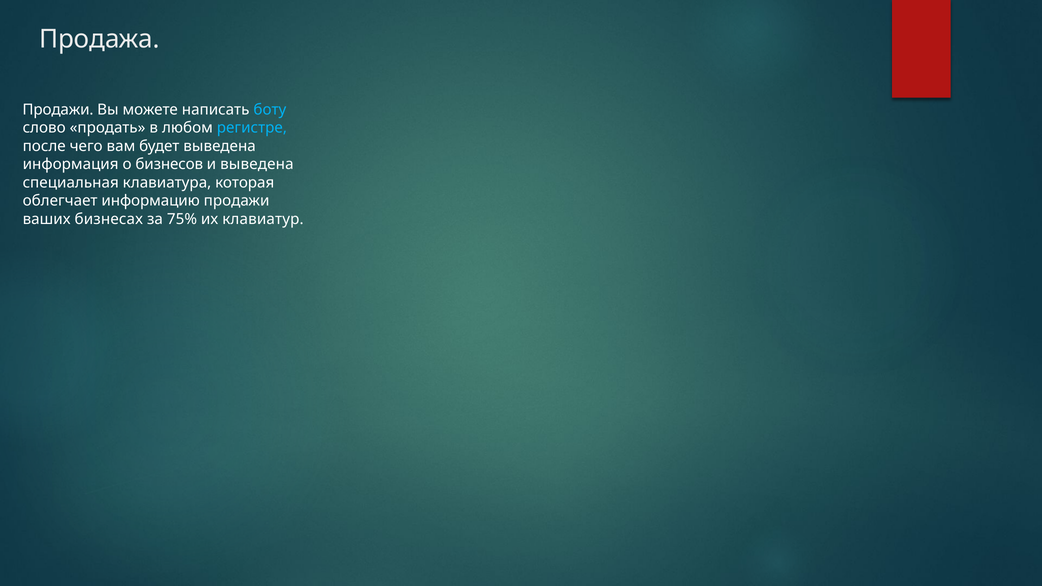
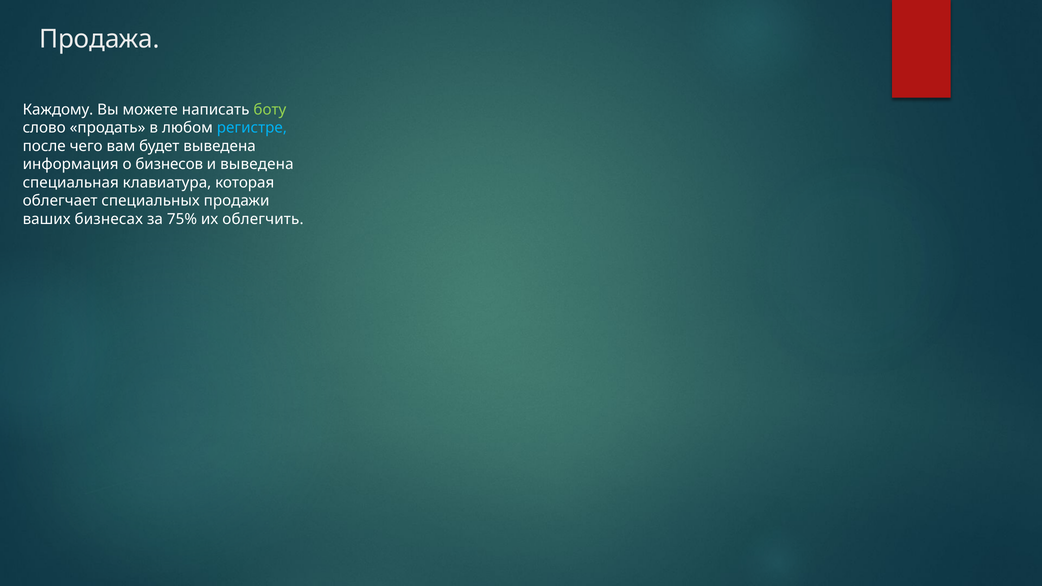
Продажи at (58, 110): Продажи -> Каждому
боту colour: light blue -> light green
информацию: информацию -> специальных
клавиатур: клавиатур -> облегчить
